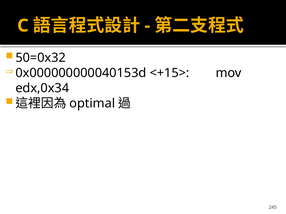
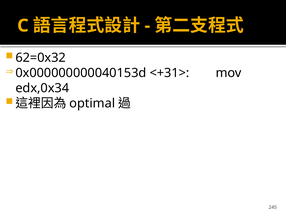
50=0x32: 50=0x32 -> 62=0x32
<+15>: <+15> -> <+31>
